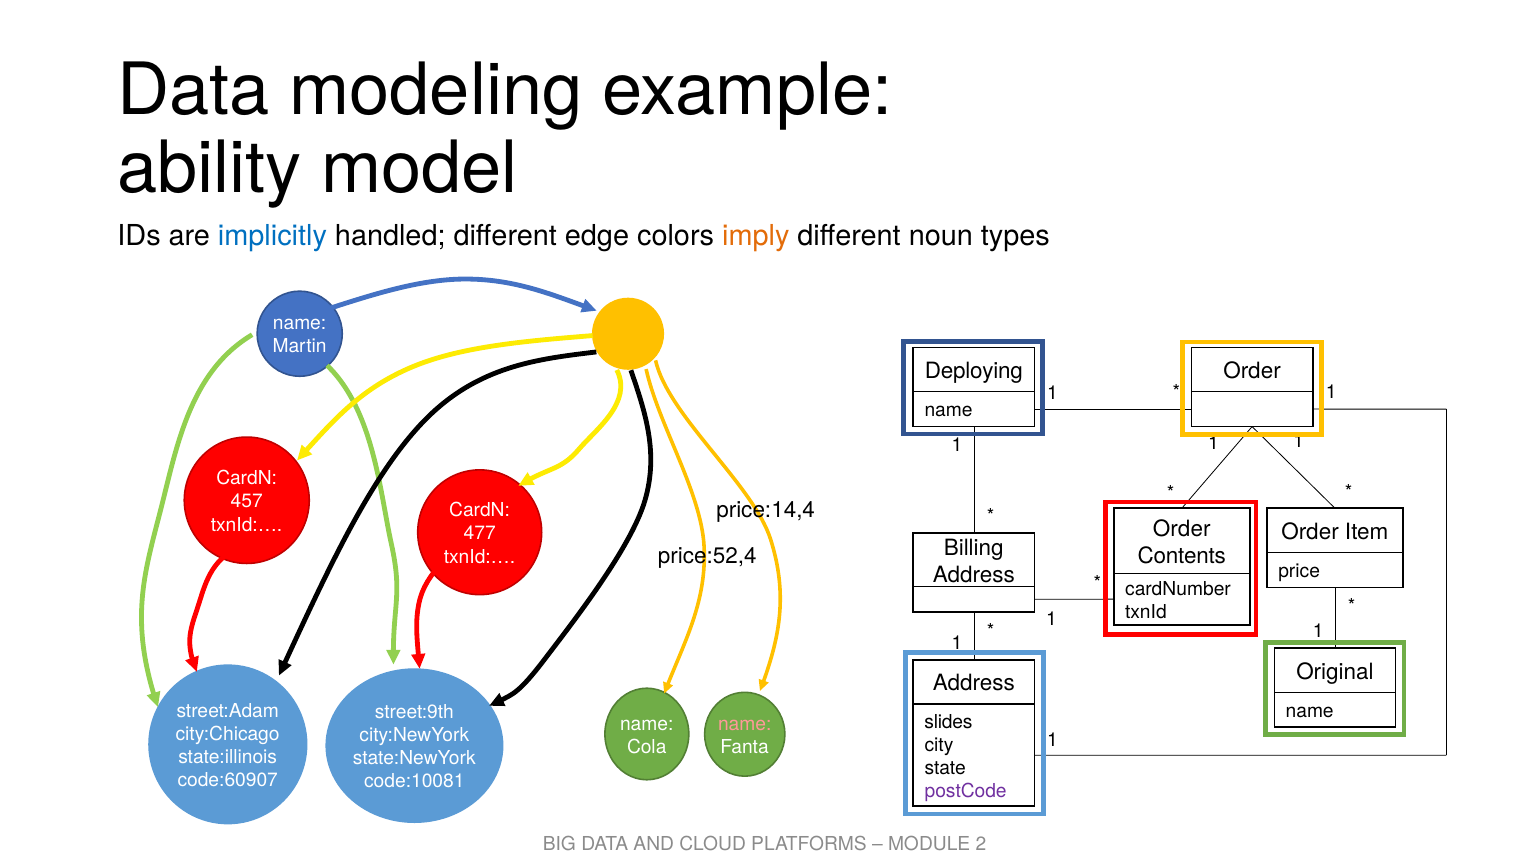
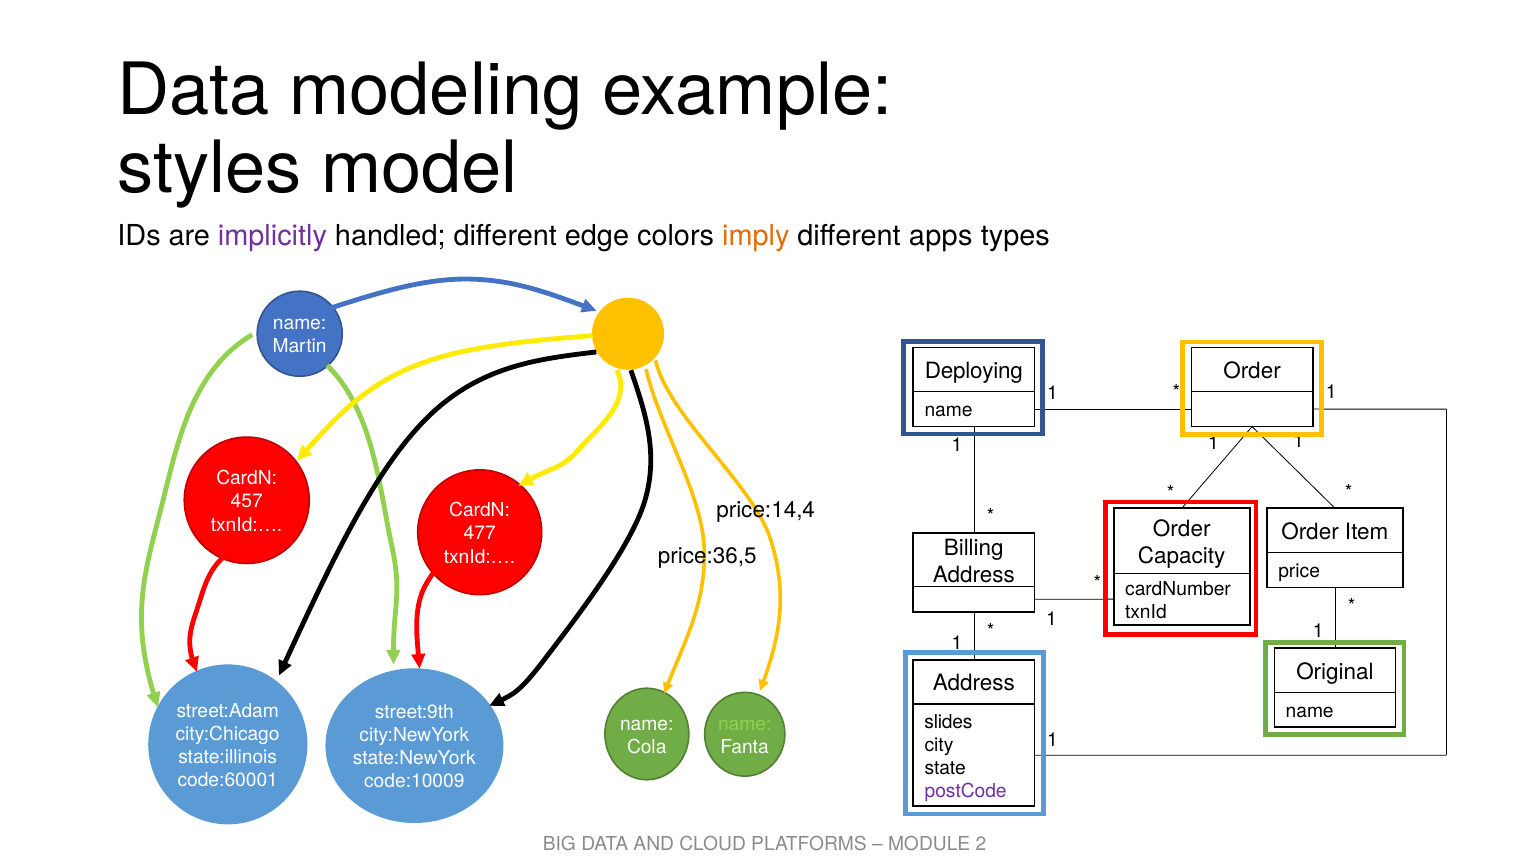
ability: ability -> styles
implicitly colour: blue -> purple
noun: noun -> apps
Contents: Contents -> Capacity
price:52,4: price:52,4 -> price:36,5
name at (745, 724) colour: pink -> light green
code:60907: code:60907 -> code:60001
code:10081: code:10081 -> code:10009
